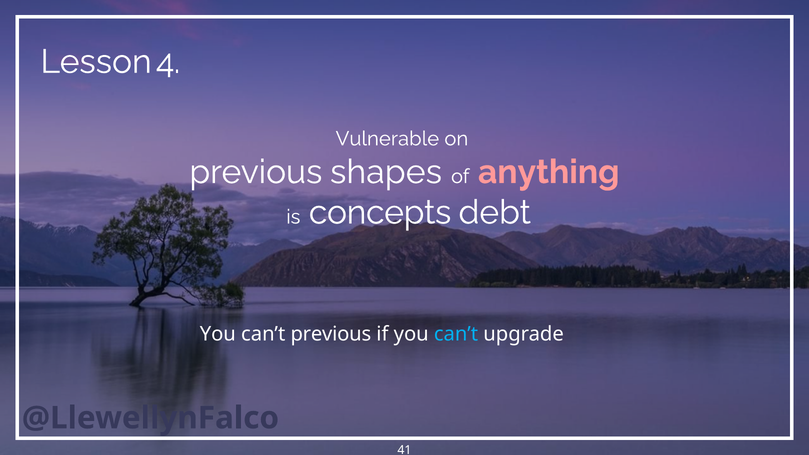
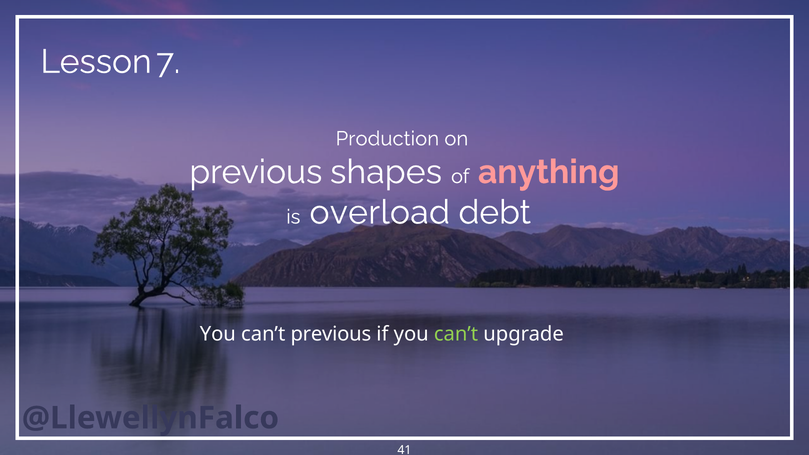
4: 4 -> 7
Vulnerable: Vulnerable -> Production
concepts: concepts -> overload
can’t at (456, 334) colour: light blue -> light green
